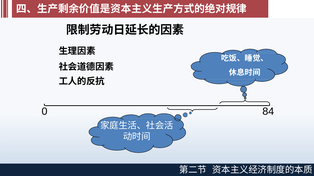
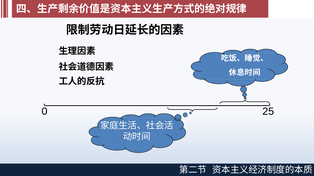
84: 84 -> 25
